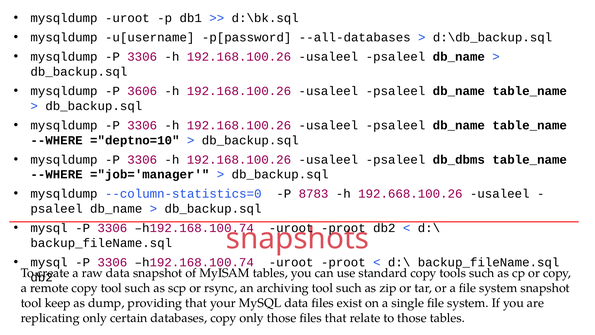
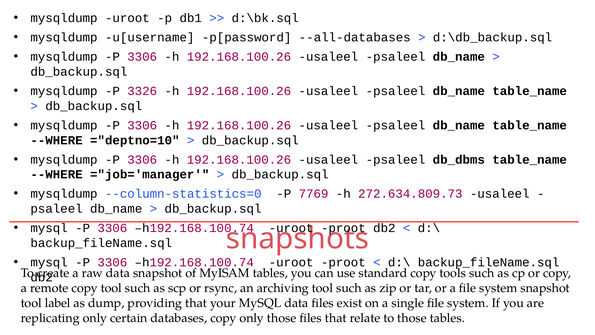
3606: 3606 -> 3326
8783: 8783 -> 7769
192.668.100.26: 192.668.100.26 -> 272.634.809.73
keep: keep -> label
